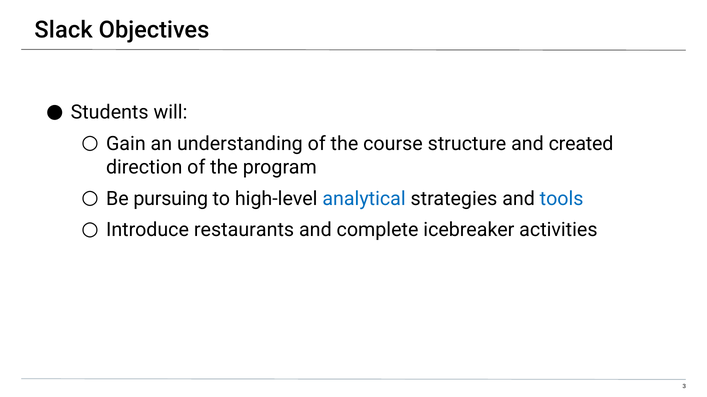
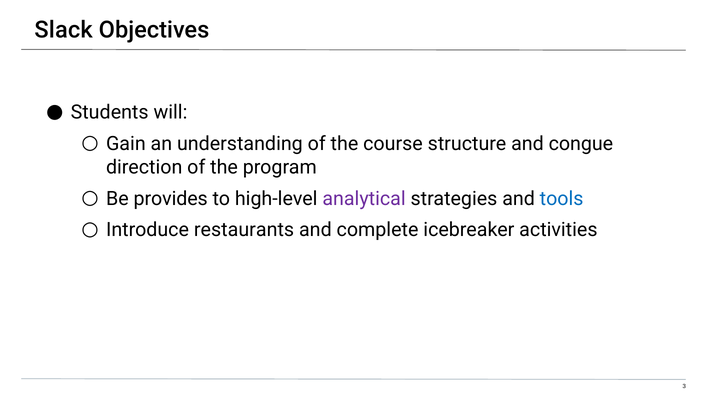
created: created -> congue
pursuing: pursuing -> provides
analytical colour: blue -> purple
